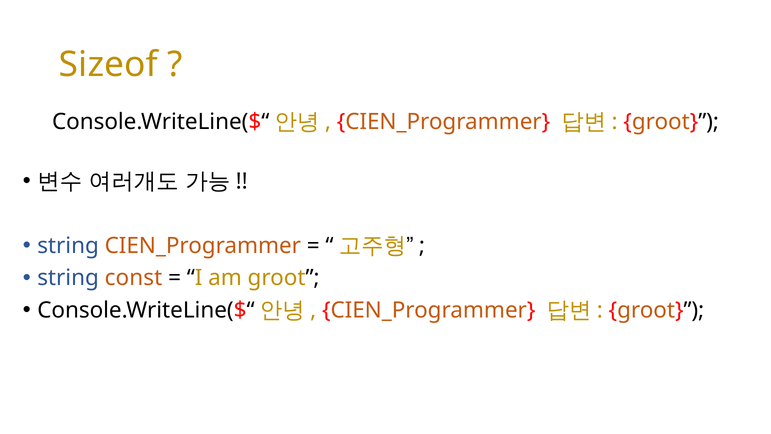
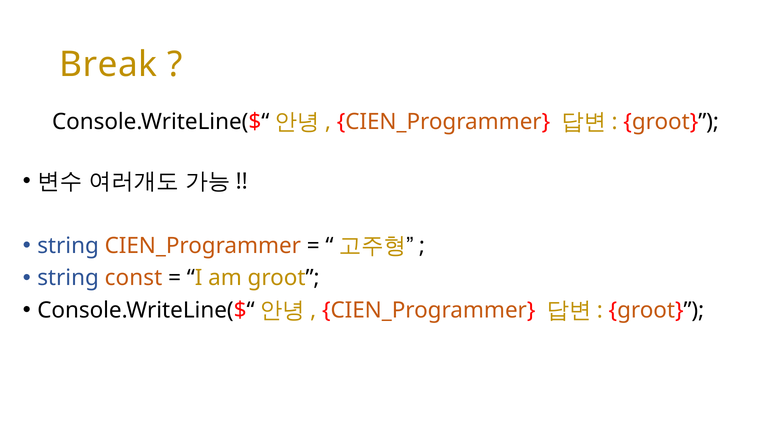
Sizeof: Sizeof -> Break
